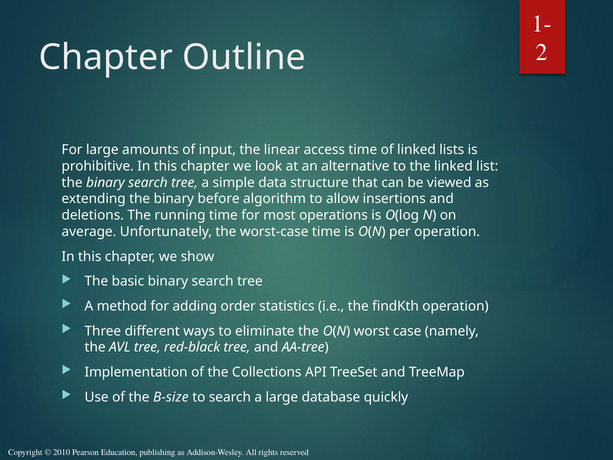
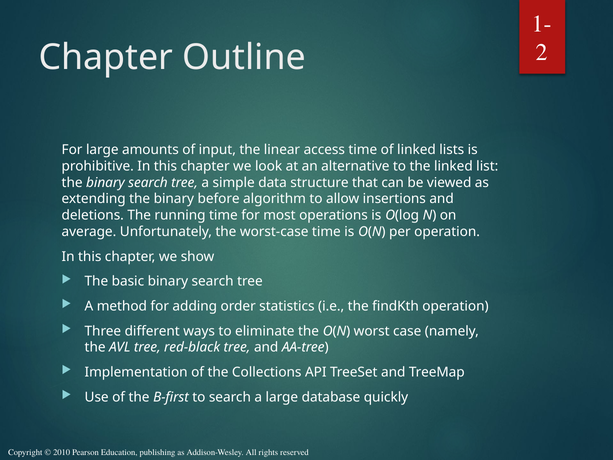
B-size: B-size -> B-first
